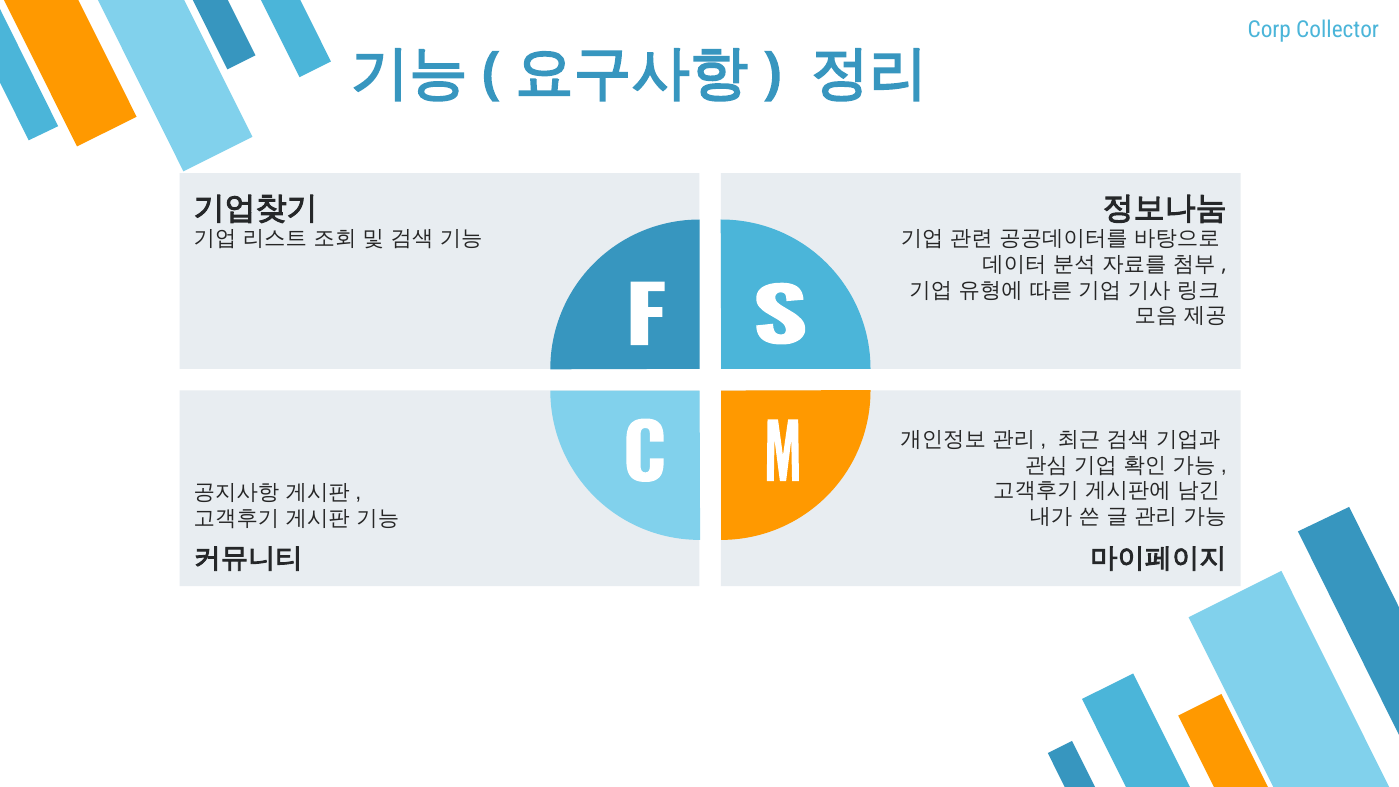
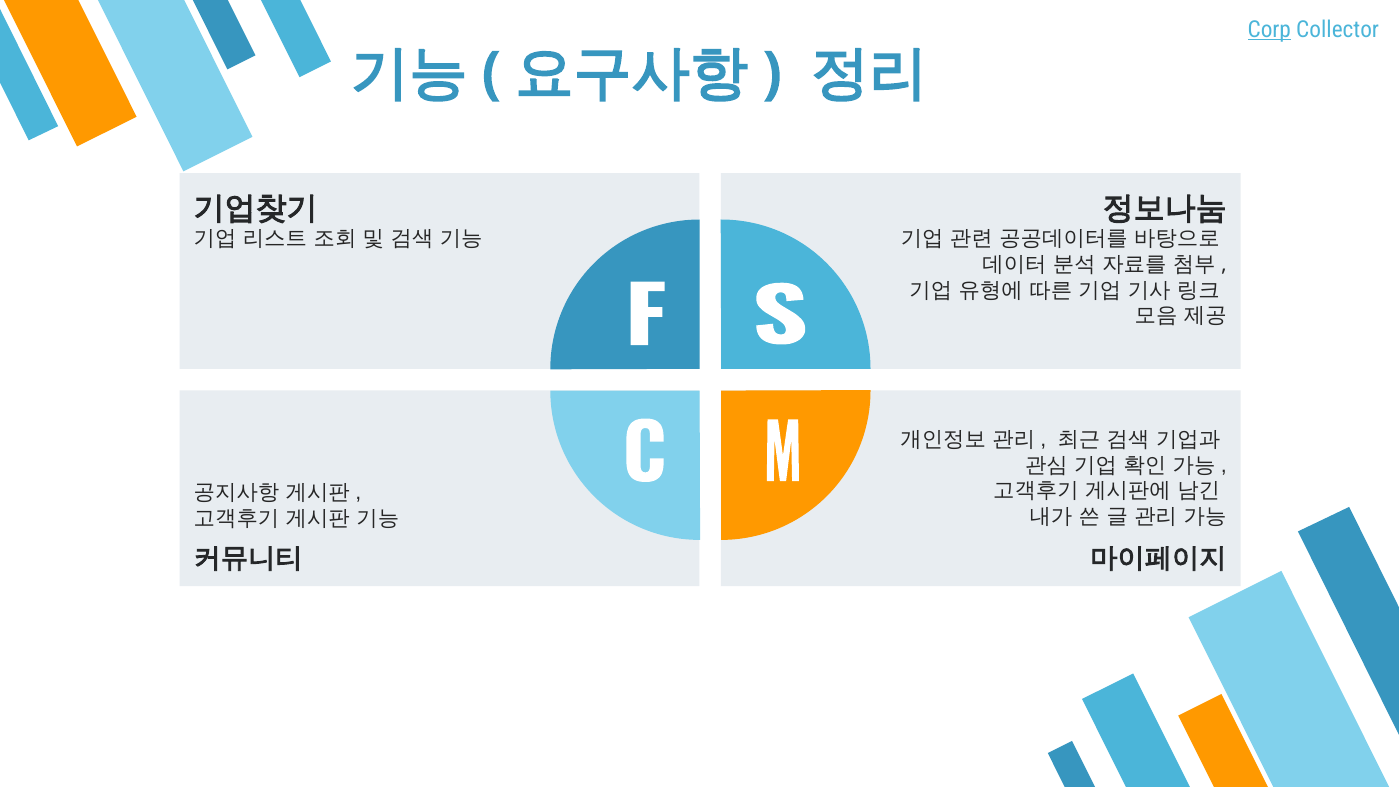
Corp underline: none -> present
